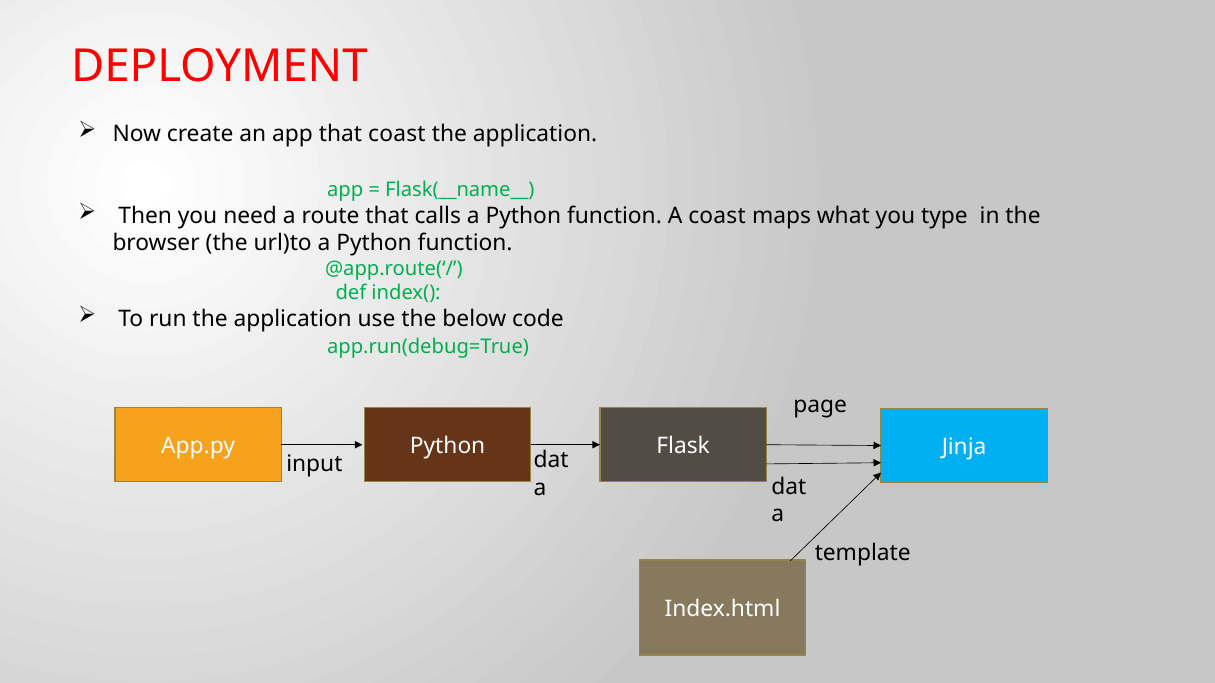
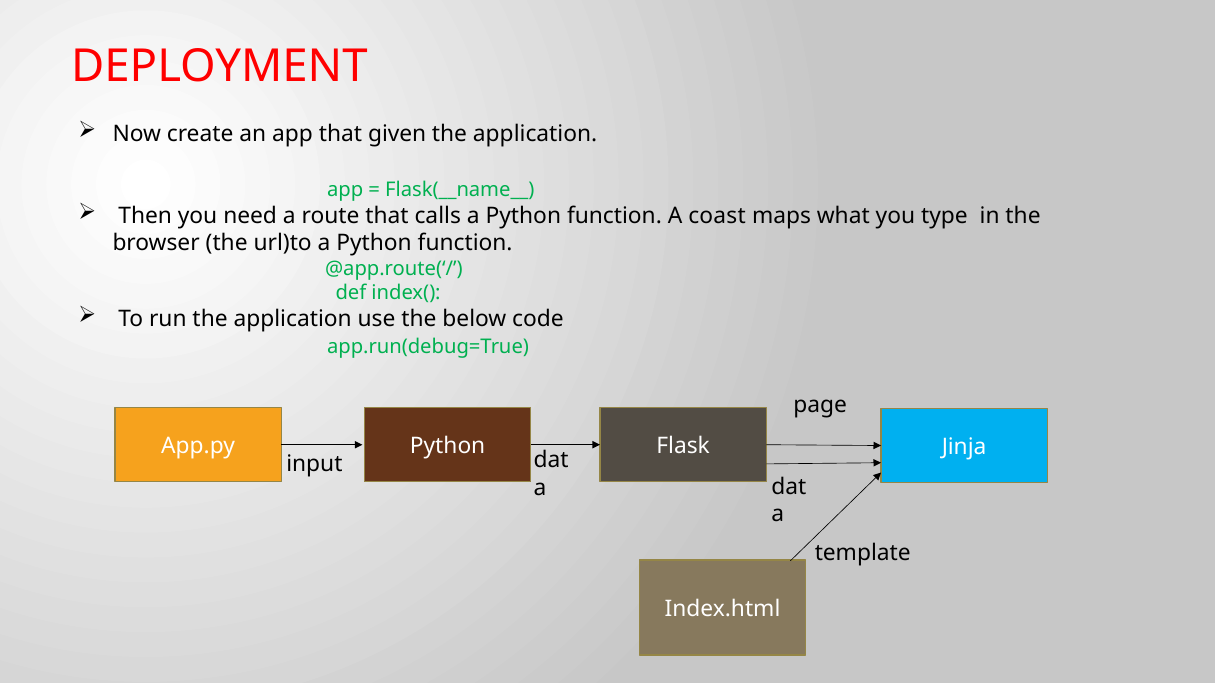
that coast: coast -> given
